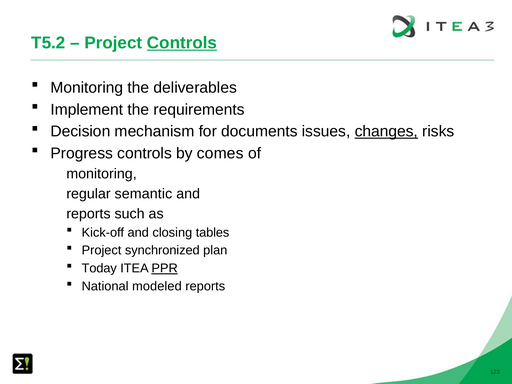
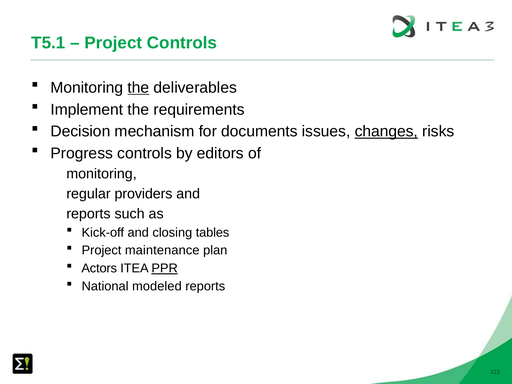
T5.2: T5.2 -> T5.1
Controls at (182, 43) underline: present -> none
the at (138, 88) underline: none -> present
comes: comes -> editors
semantic: semantic -> providers
synchronized: synchronized -> maintenance
Today: Today -> Actors
